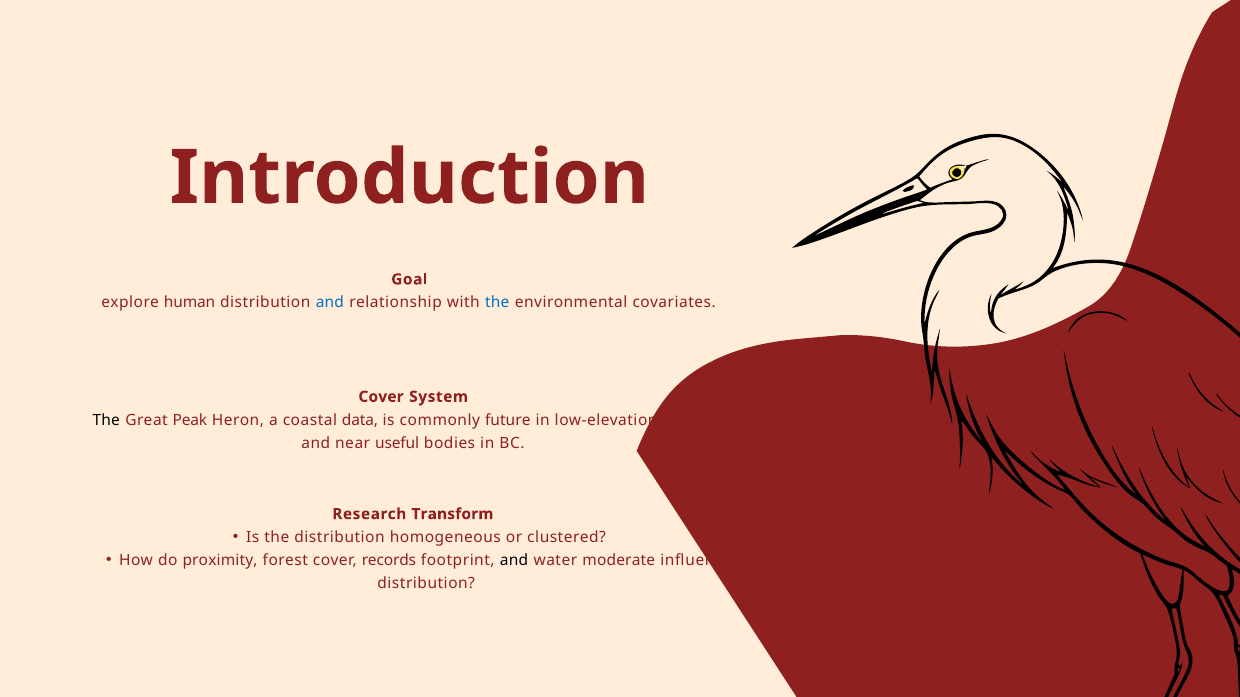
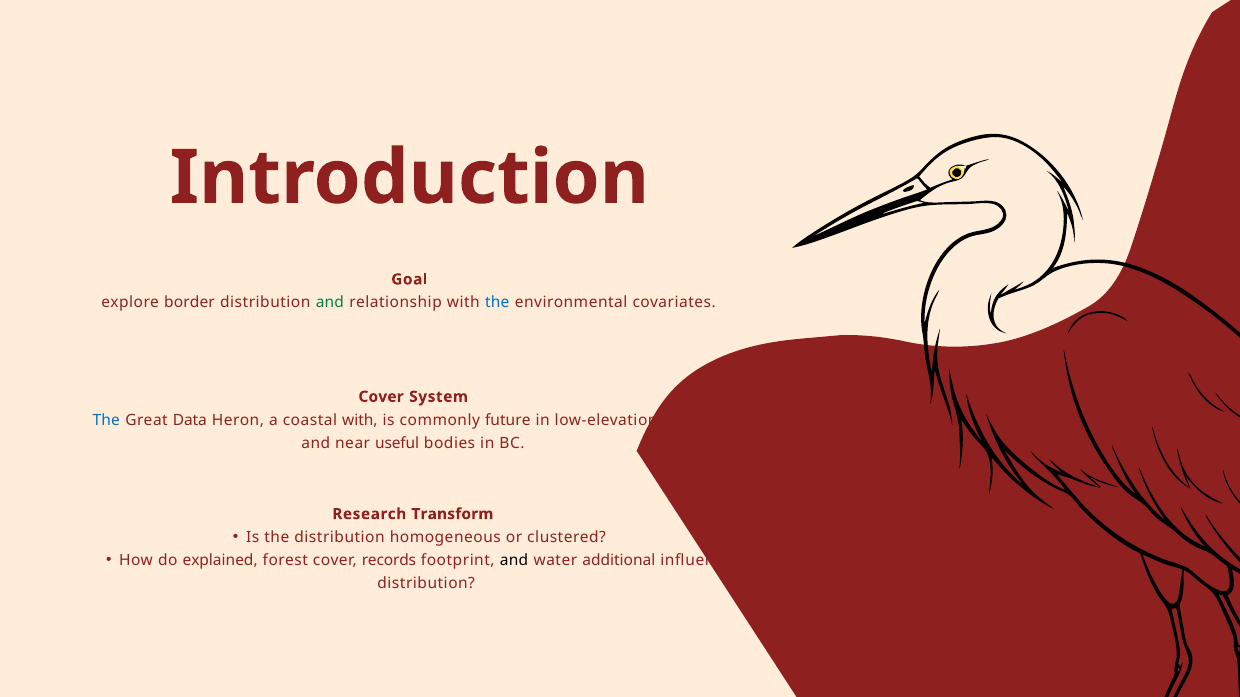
human: human -> border
and at (330, 303) colour: blue -> green
The at (106, 420) colour: black -> blue
Peak: Peak -> Data
coastal data: data -> with
proximity: proximity -> explained
moderate: moderate -> additional
